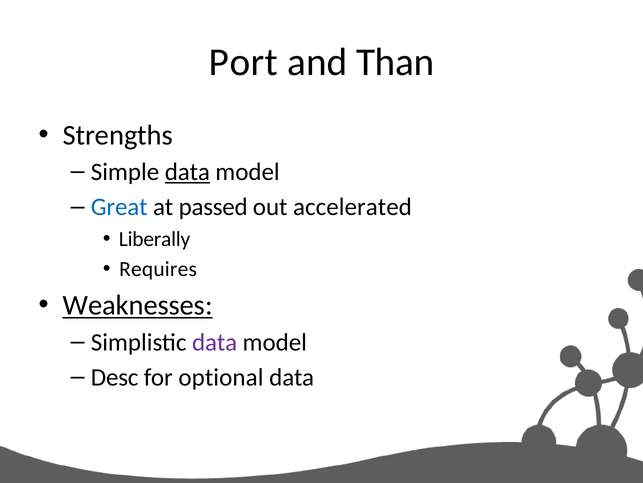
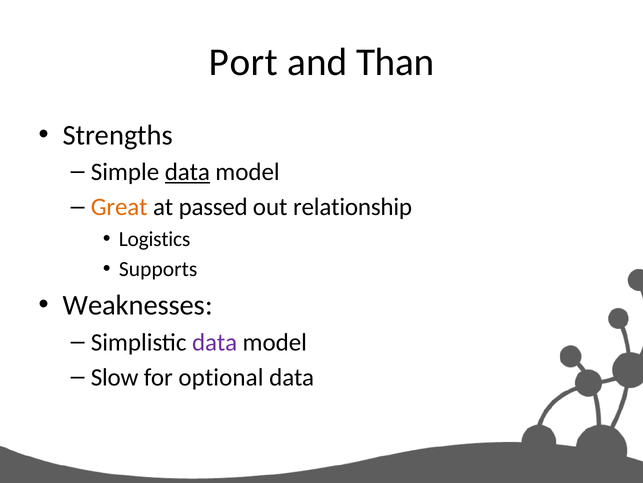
Great colour: blue -> orange
accelerated: accelerated -> relationship
Liberally: Liberally -> Logistics
Requires: Requires -> Supports
Weaknesses underline: present -> none
Desc: Desc -> Slow
